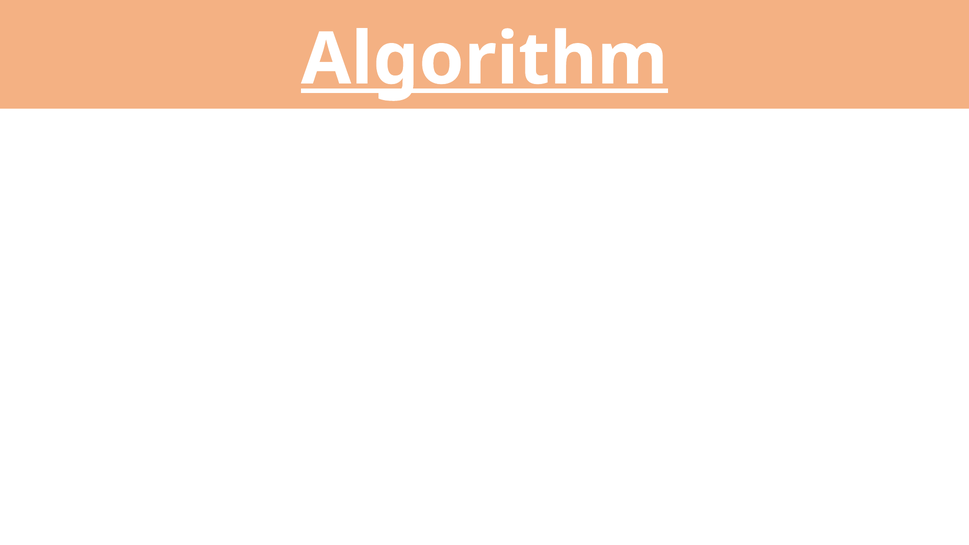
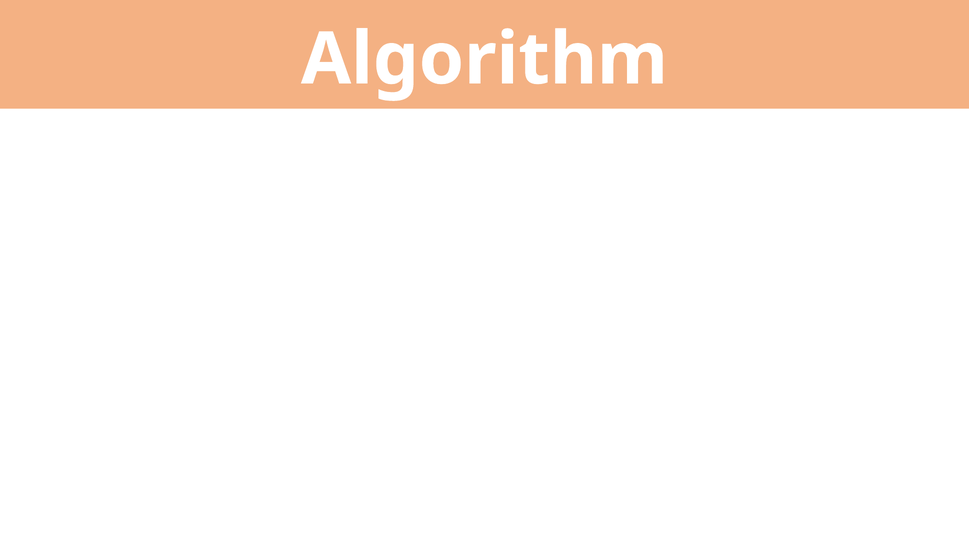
Algorithm underline: present -> none
